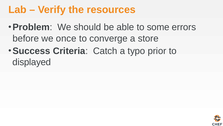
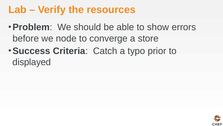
some: some -> show
once: once -> node
